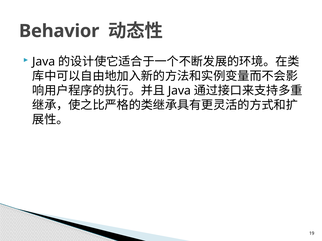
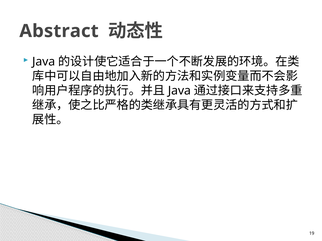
Behavior: Behavior -> Abstract
